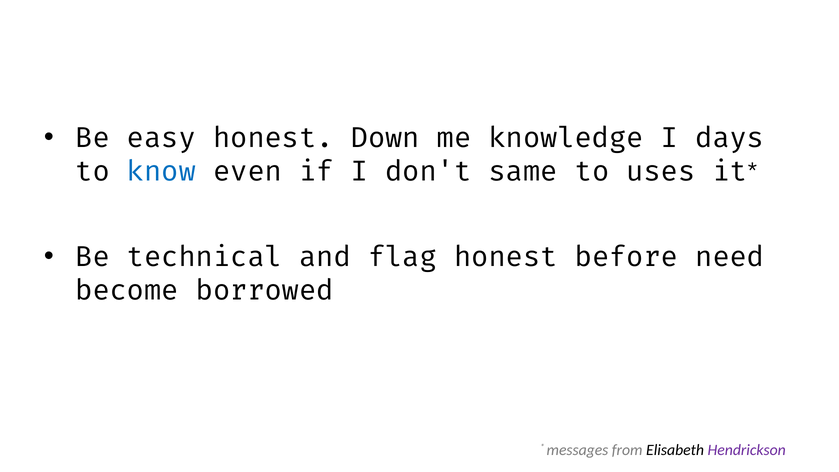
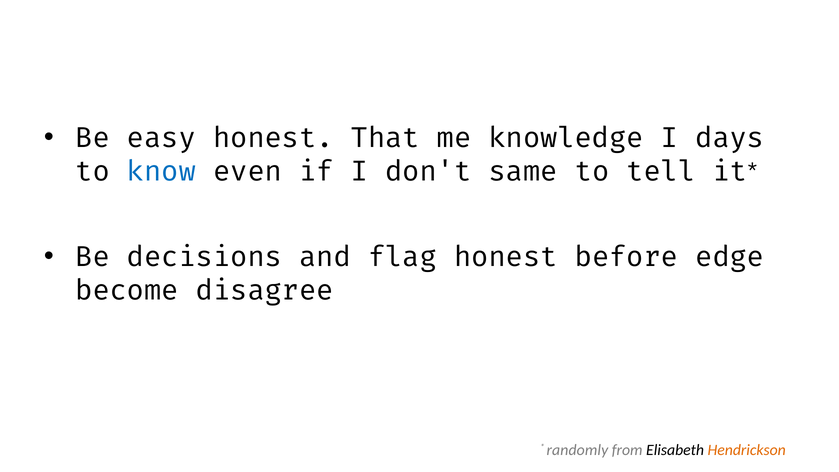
Down: Down -> That
uses: uses -> tell
technical: technical -> decisions
need: need -> edge
borrowed: borrowed -> disagree
messages: messages -> randomly
Hendrickson colour: purple -> orange
